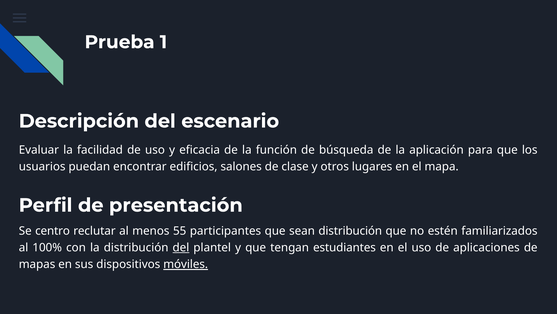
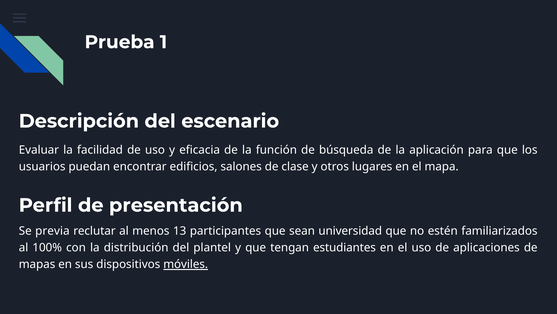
centro: centro -> previa
55: 55 -> 13
sean distribución: distribución -> universidad
del at (181, 247) underline: present -> none
